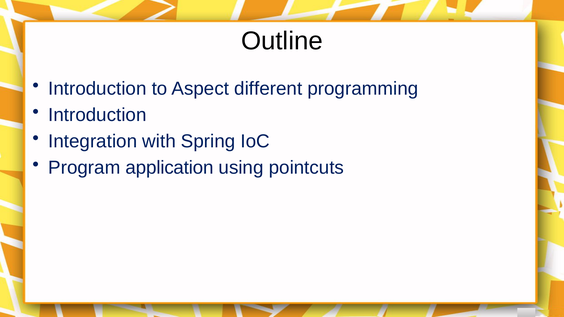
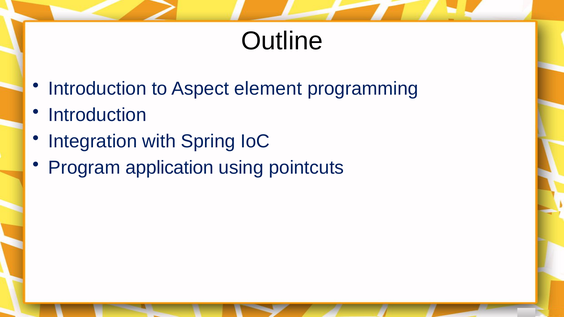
different: different -> element
